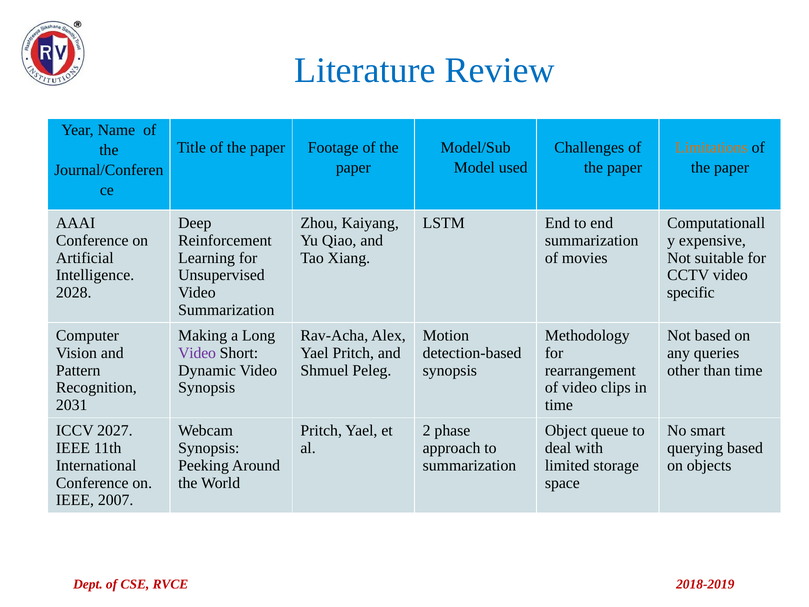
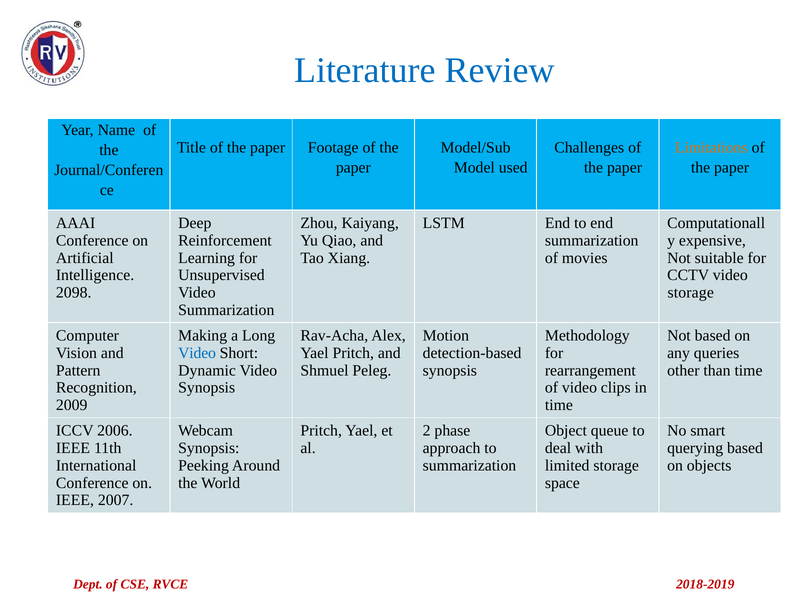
2028: 2028 -> 2098
specific at (691, 292): specific -> storage
Video at (197, 353) colour: purple -> blue
2031: 2031 -> 2009
2027: 2027 -> 2006
